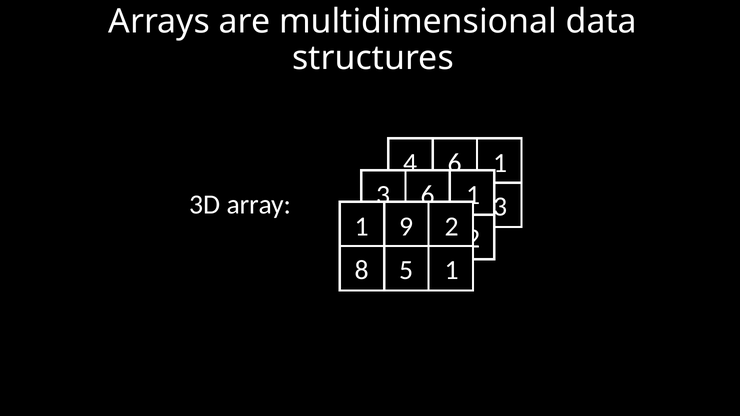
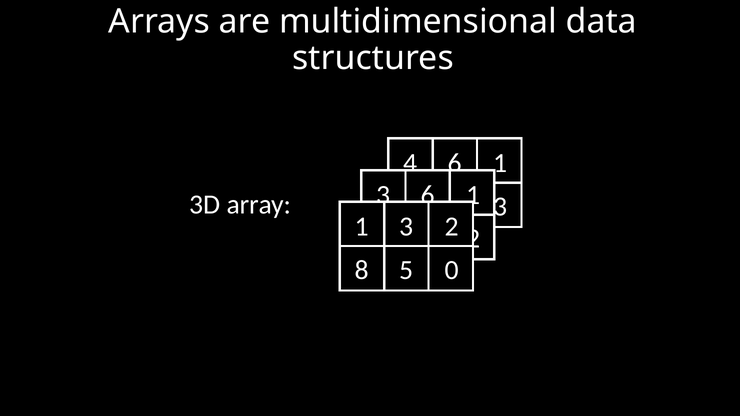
1 9: 9 -> 3
5 1: 1 -> 0
